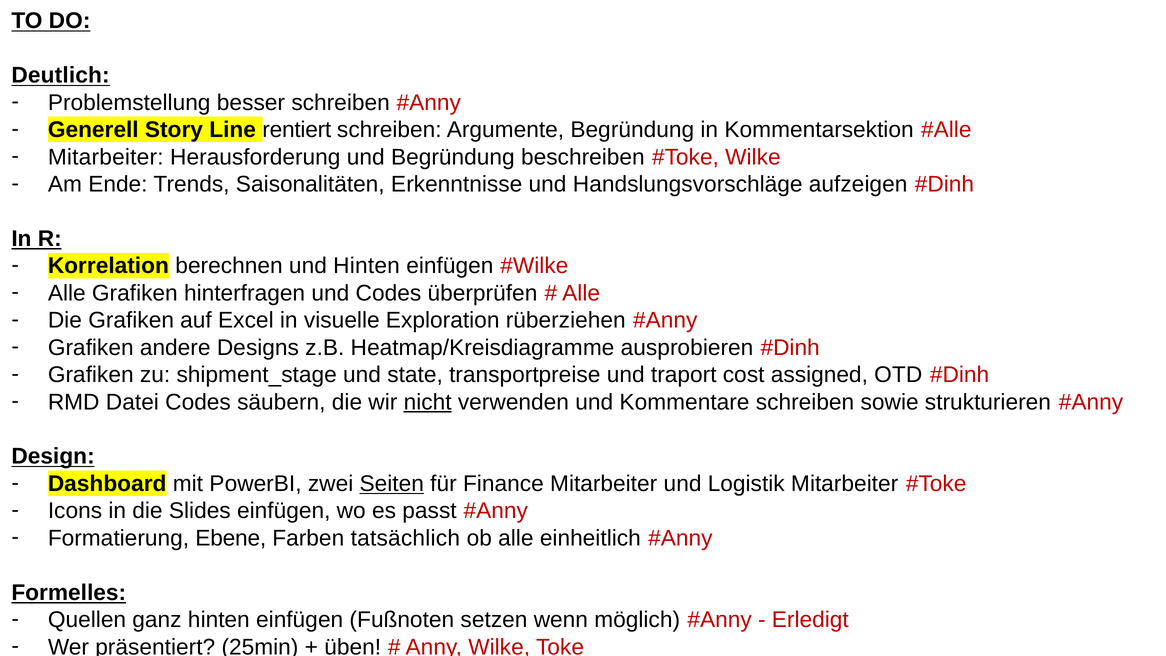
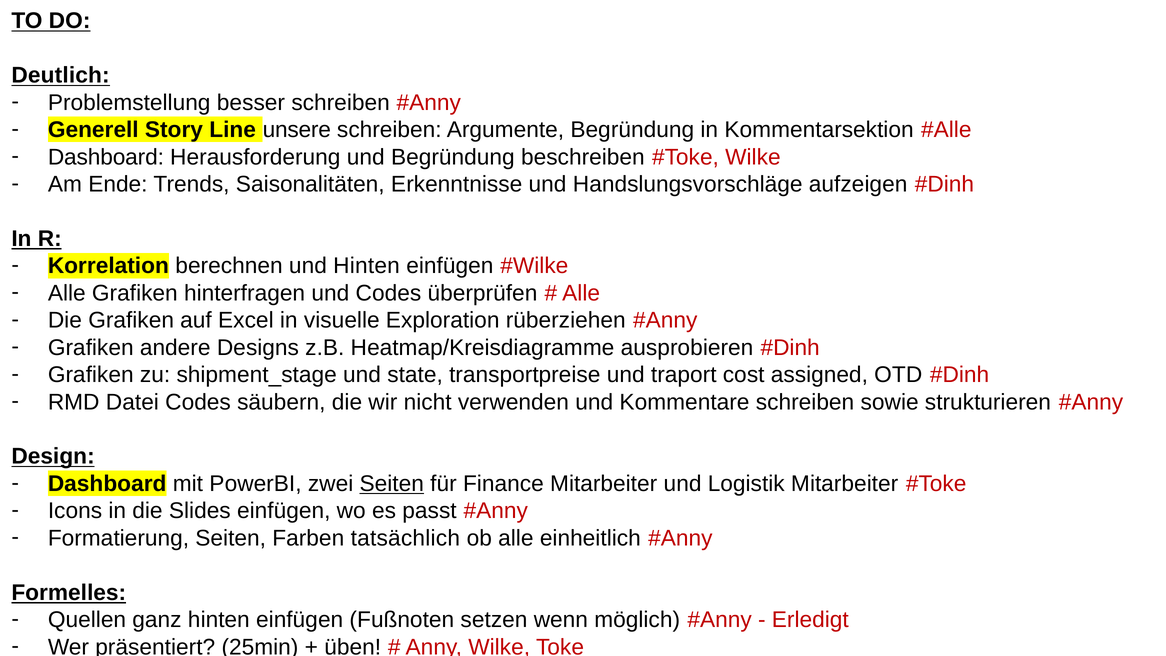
rentiert: rentiert -> unsere
Mitarbeiter at (106, 157): Mitarbeiter -> Dashboard
nicht underline: present -> none
Formatierung Ebene: Ebene -> Seiten
